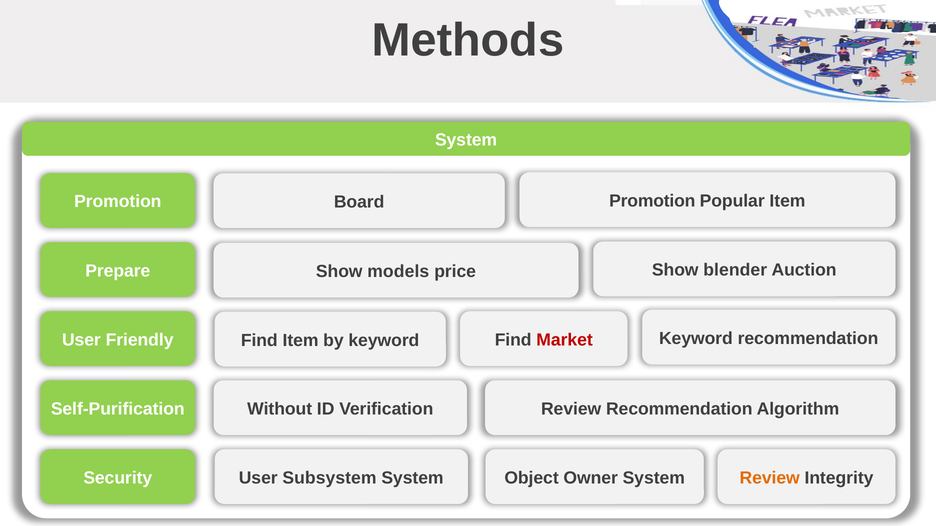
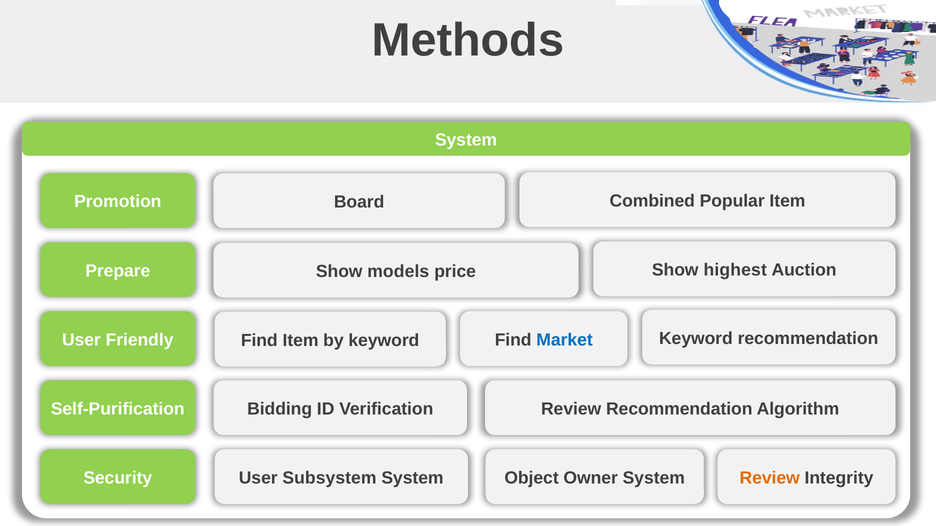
Promotion at (652, 201): Promotion -> Combined
blender: blender -> highest
Market colour: red -> blue
Without: Without -> Bidding
